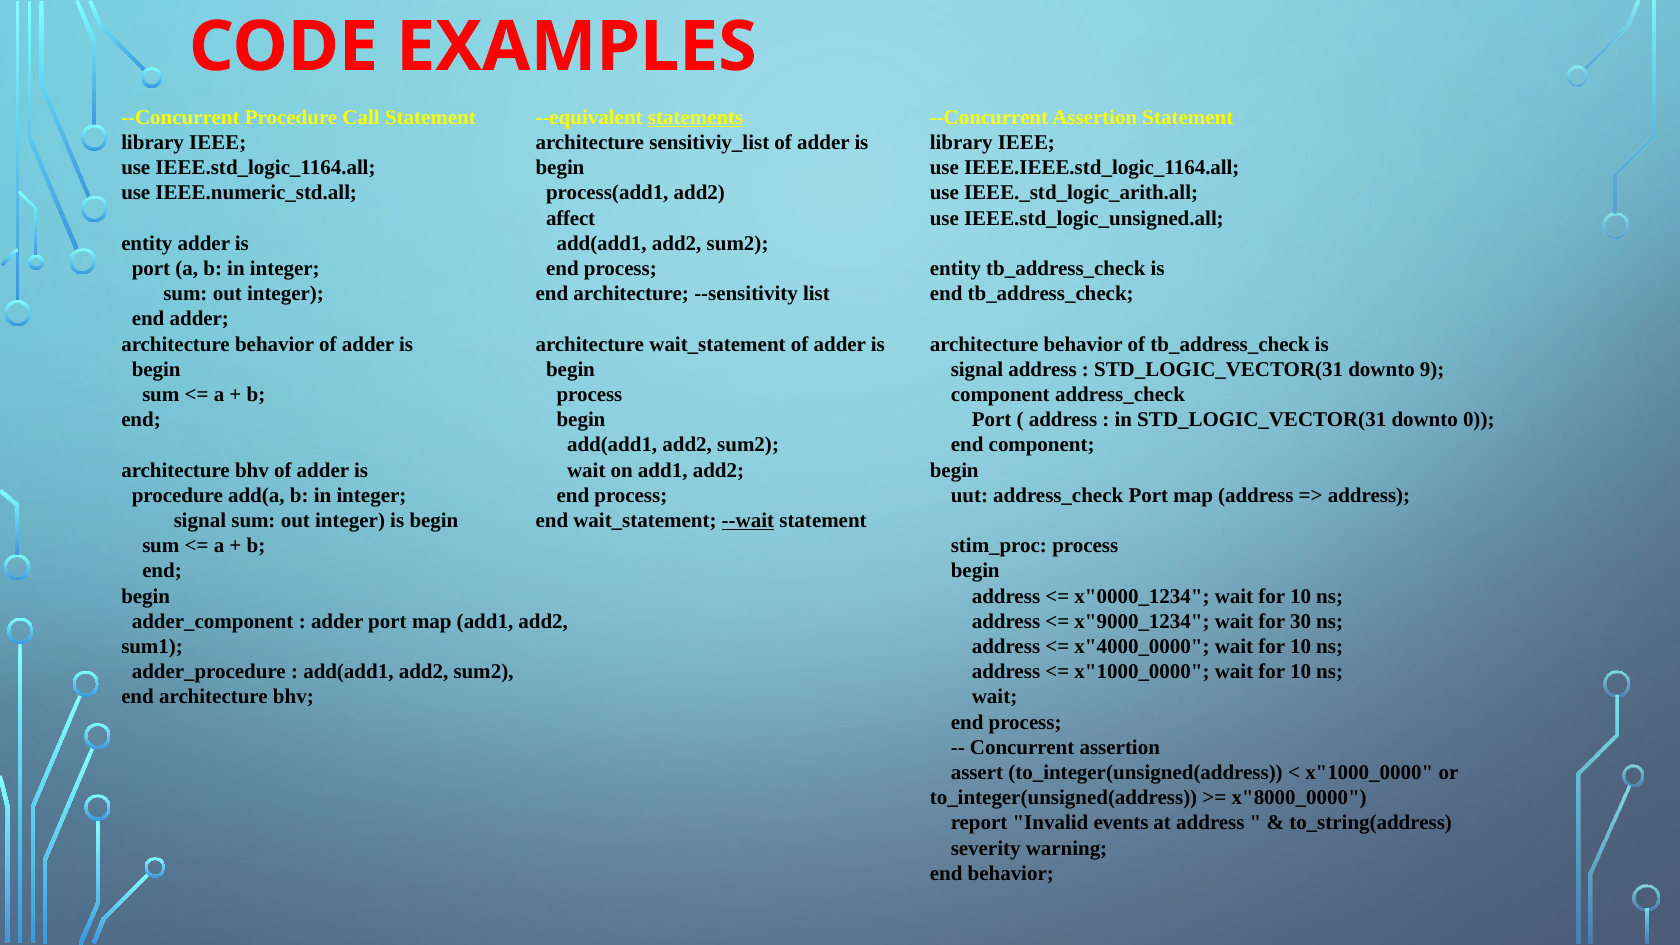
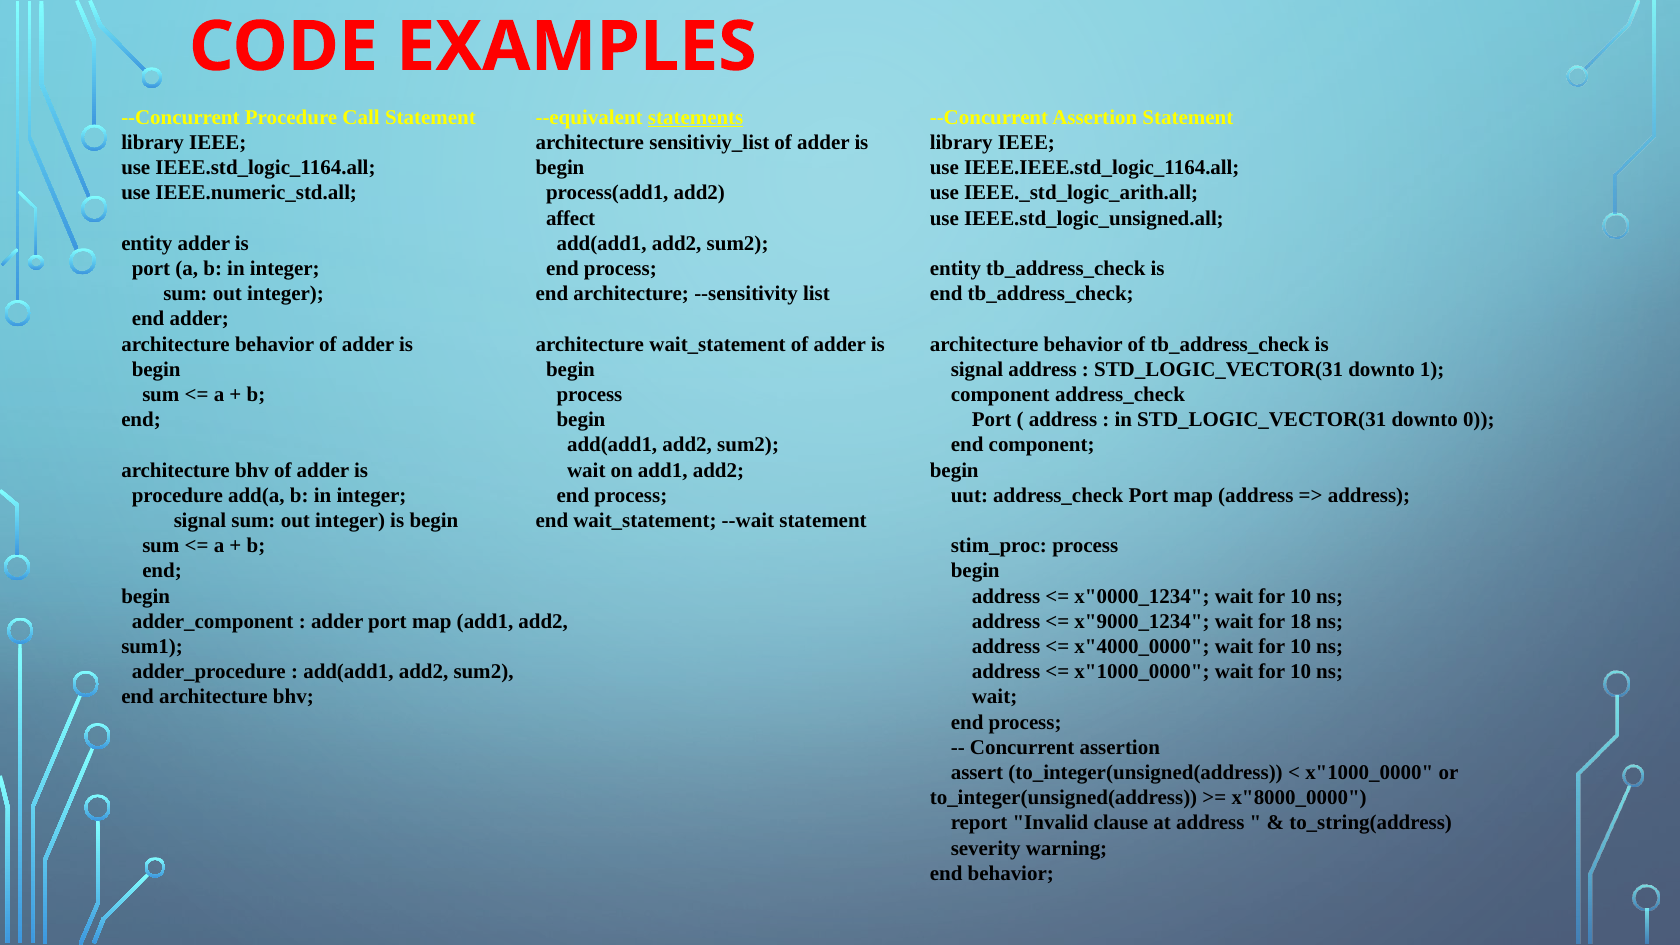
9: 9 -> 1
--wait underline: present -> none
30: 30 -> 18
events: events -> clause
